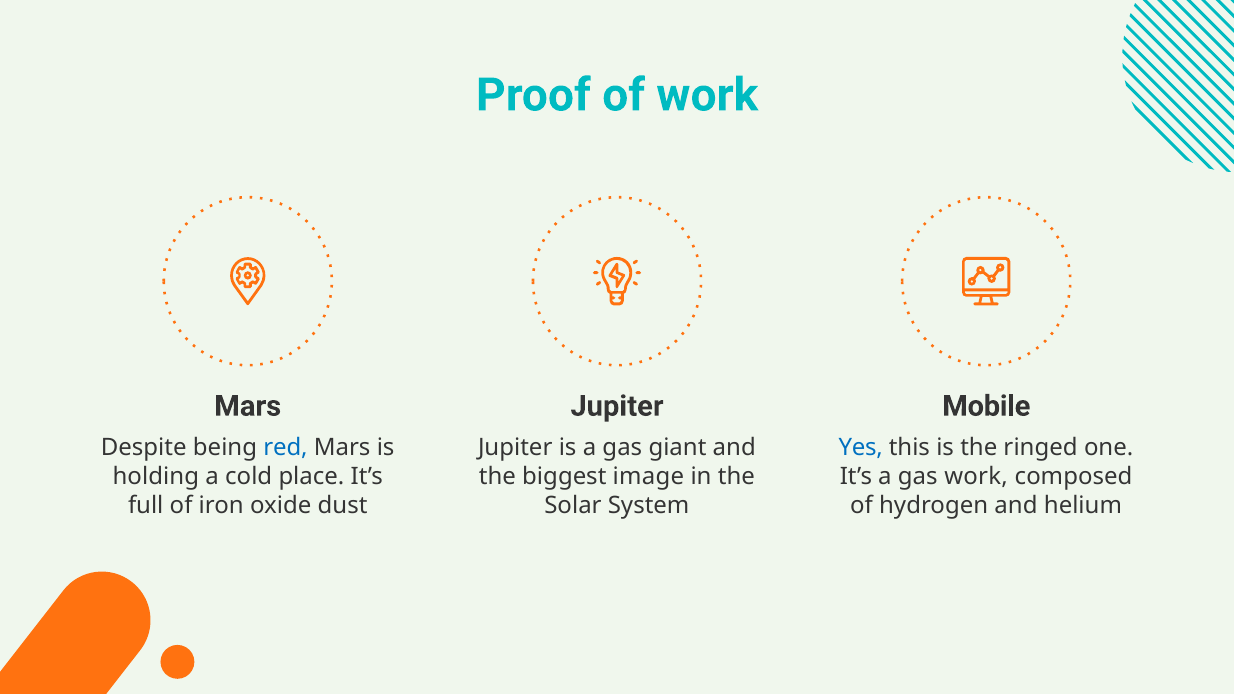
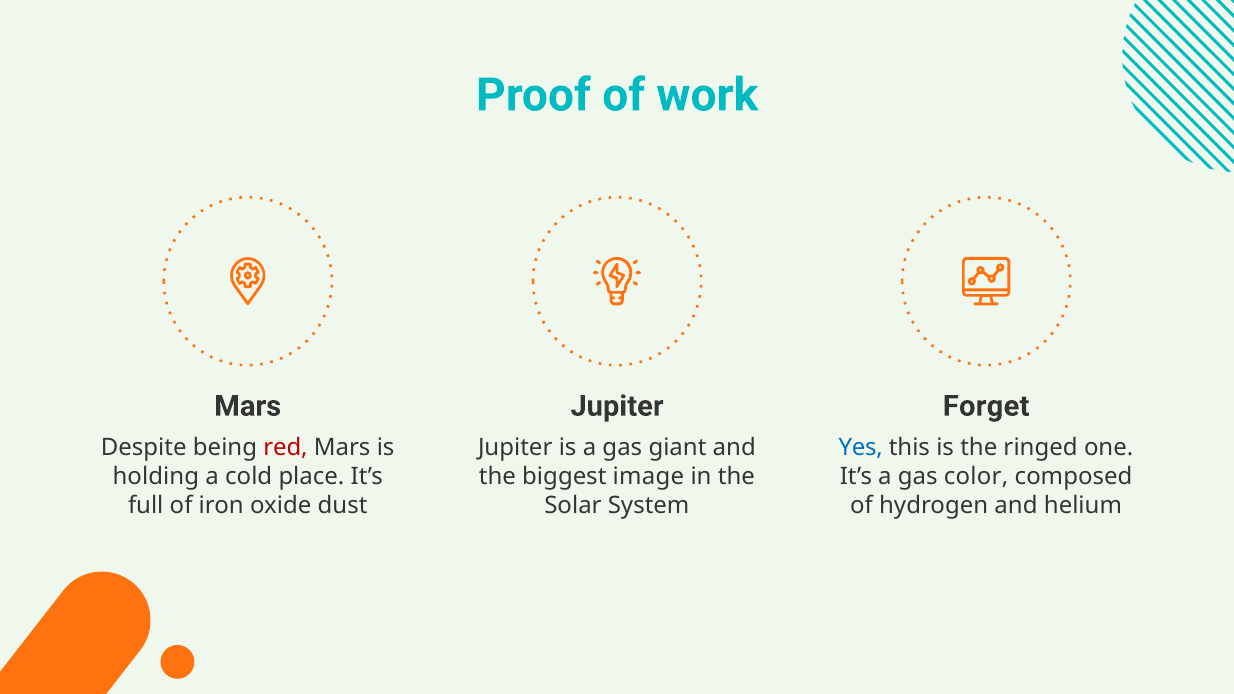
Mobile: Mobile -> Forget
red colour: blue -> red
gas work: work -> color
